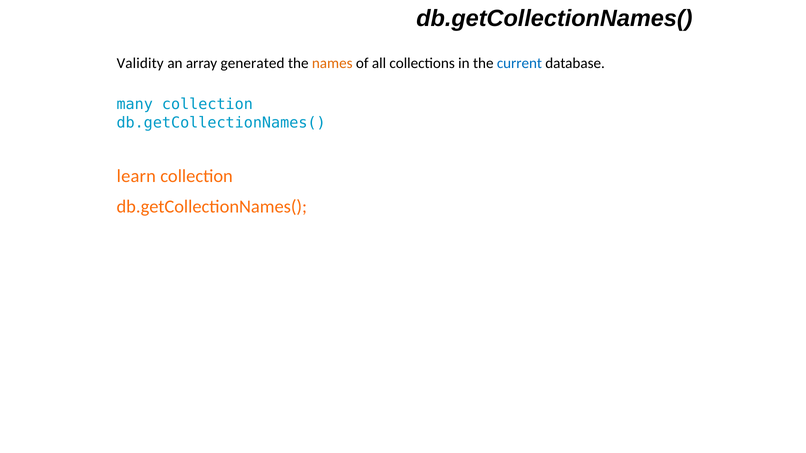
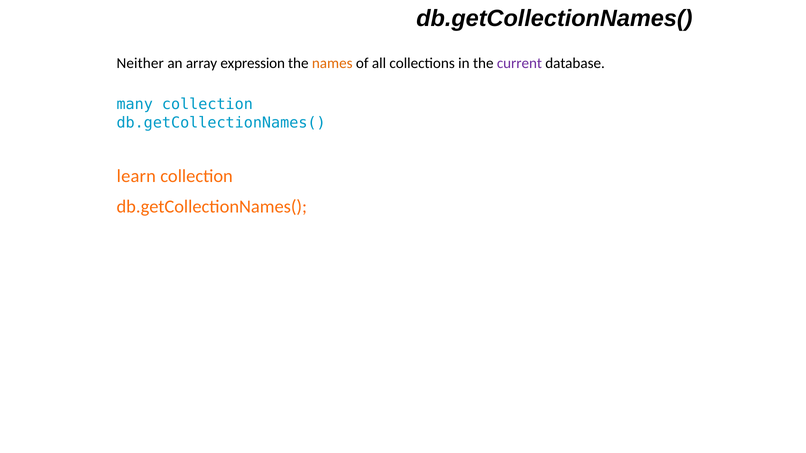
Validity: Validity -> Neither
generated: generated -> expression
current colour: blue -> purple
